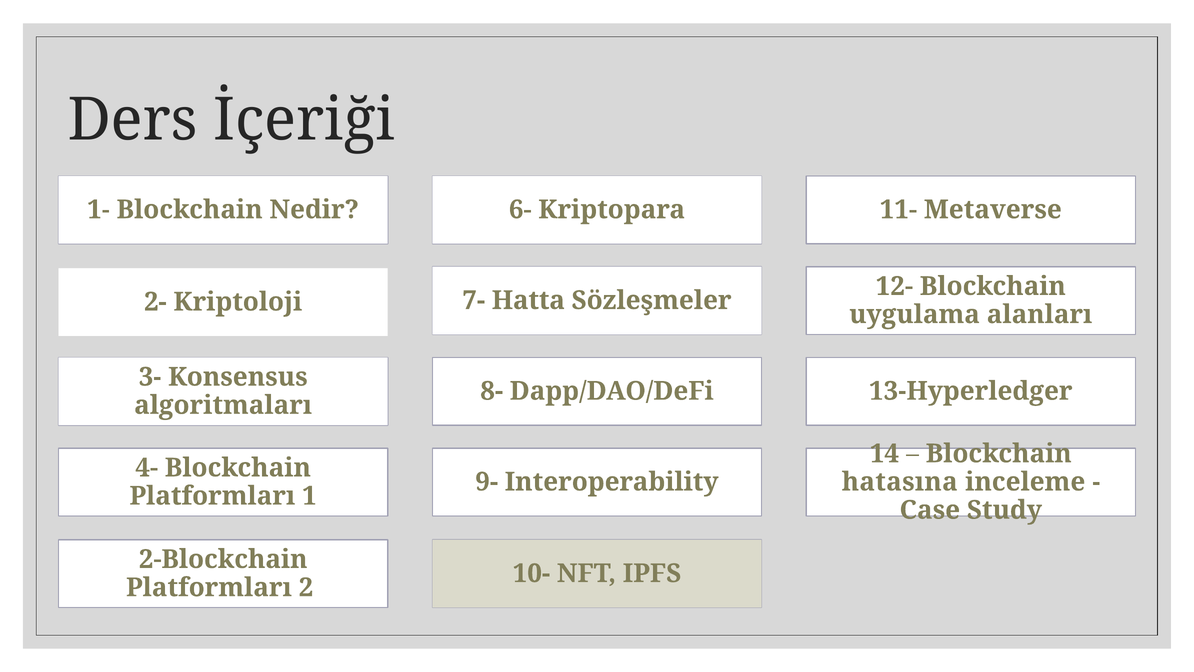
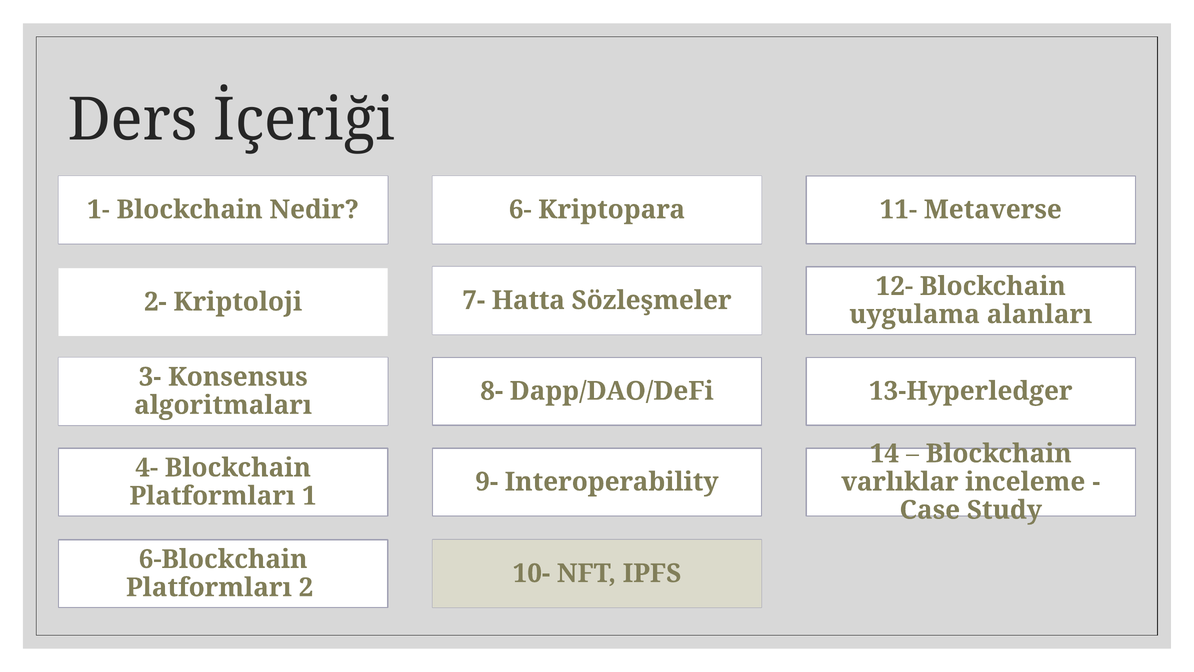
hatasına: hatasına -> varlıklar
2-Blockchain: 2-Blockchain -> 6-Blockchain
